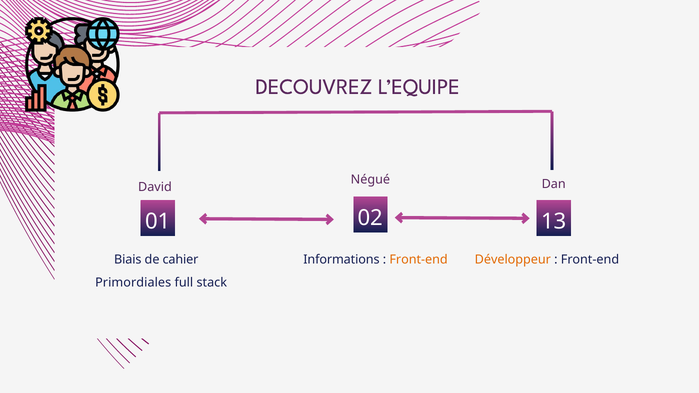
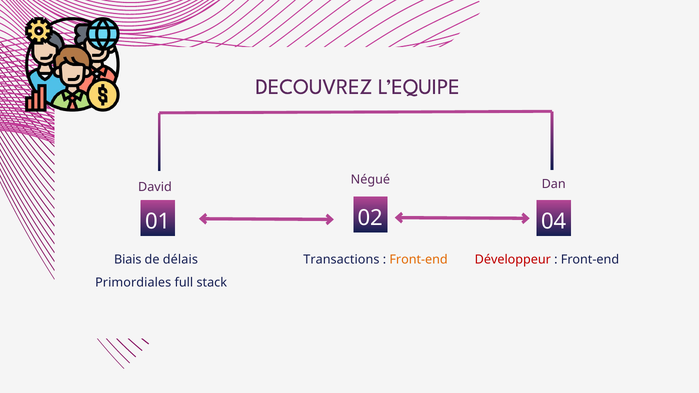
13: 13 -> 04
cahier: cahier -> délais
Informations: Informations -> Transactions
Développeur colour: orange -> red
